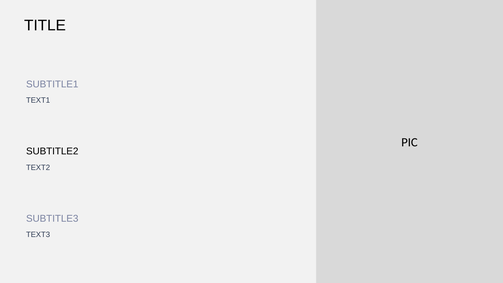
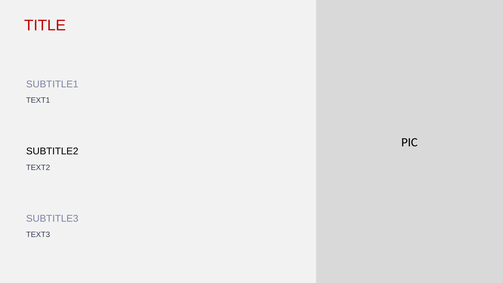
TITLE colour: black -> red
